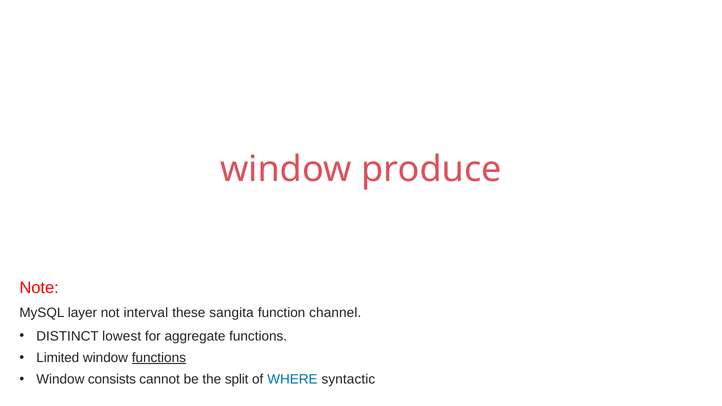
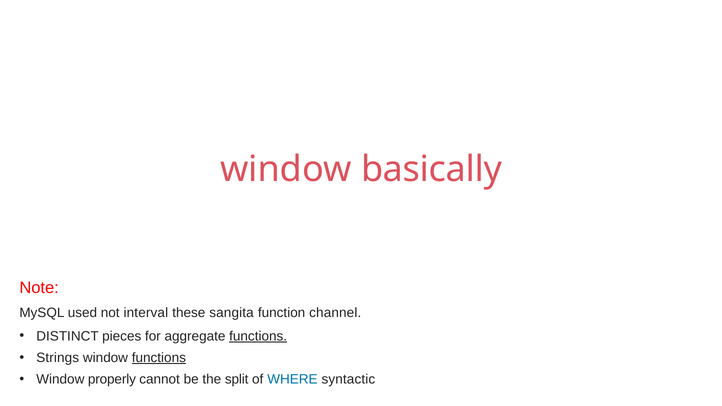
produce: produce -> basically
layer: layer -> used
lowest: lowest -> pieces
functions at (258, 336) underline: none -> present
Limited: Limited -> Strings
consists: consists -> properly
